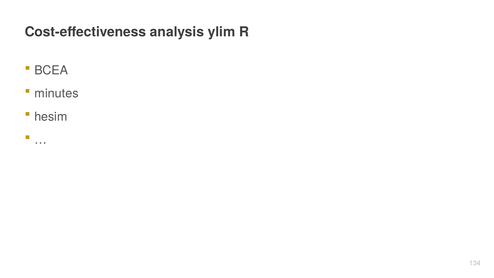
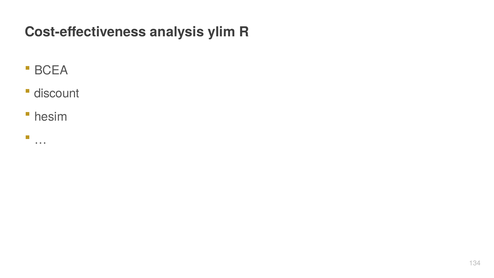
minutes: minutes -> discount
